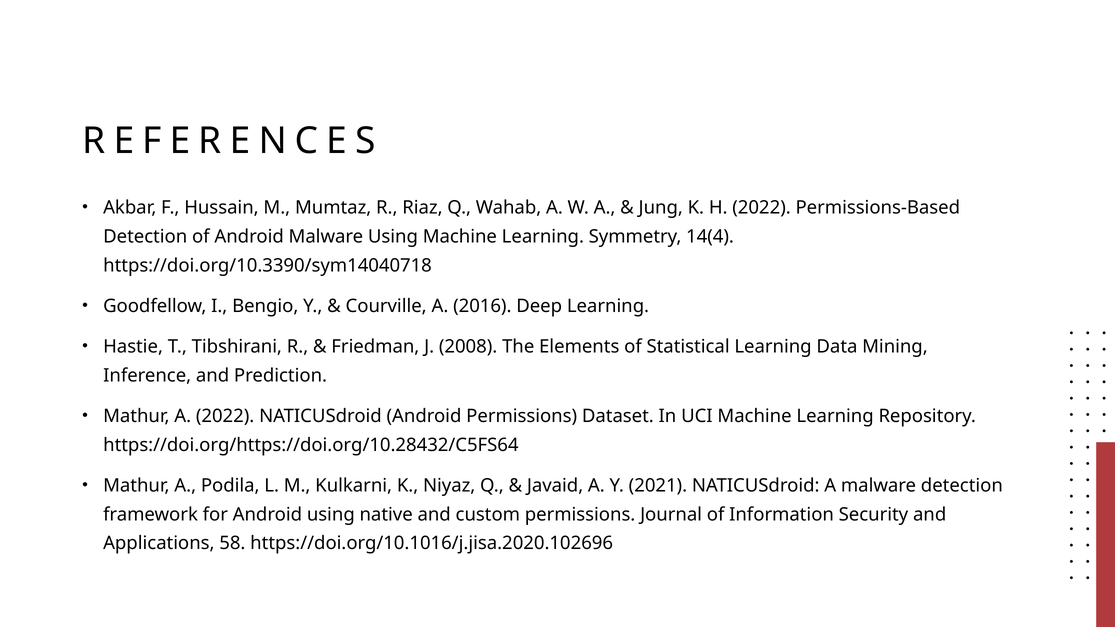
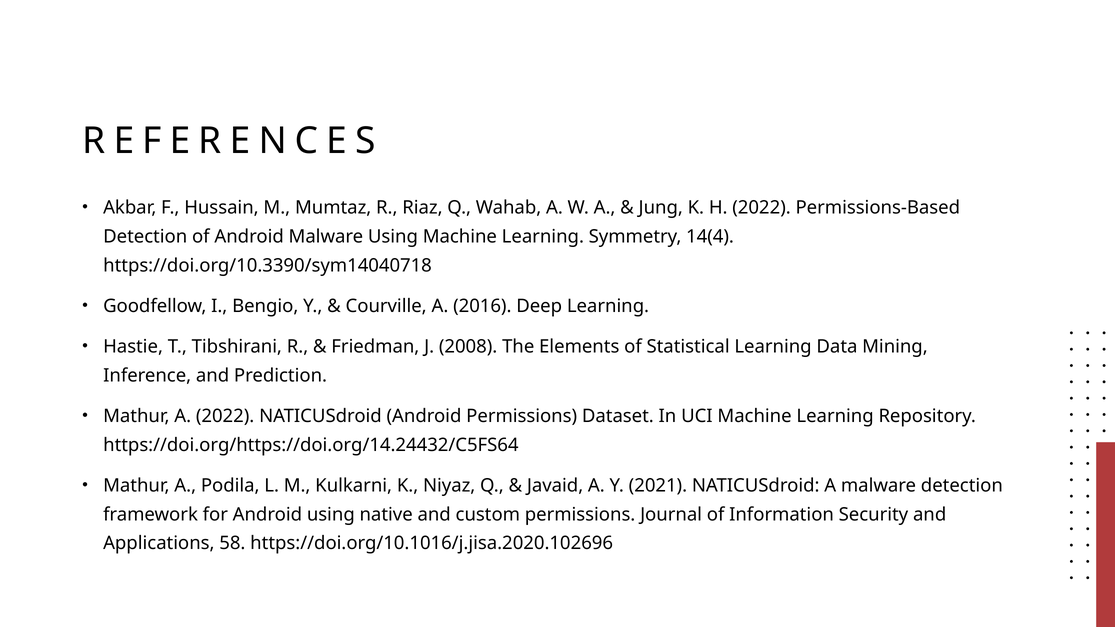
https://doi.org/https://doi.org/10.28432/C5FS64: https://doi.org/https://doi.org/10.28432/C5FS64 -> https://doi.org/https://doi.org/14.24432/C5FS64
